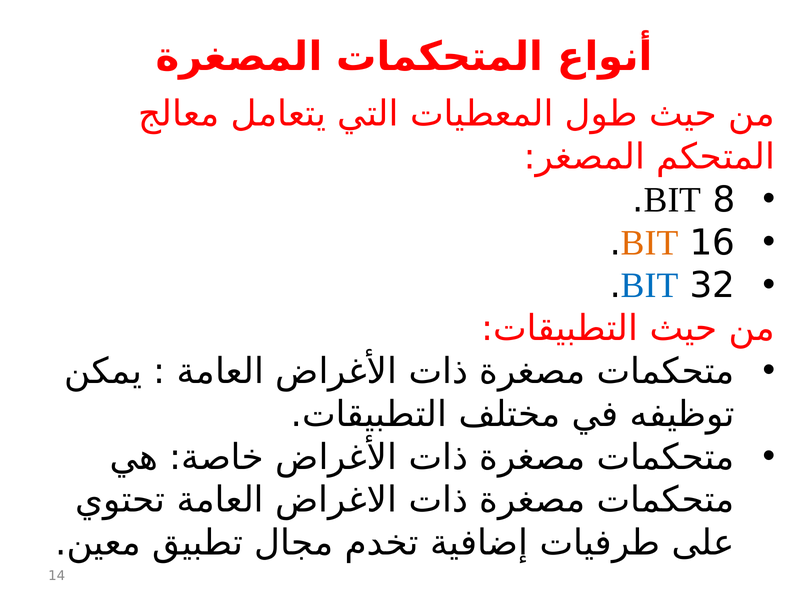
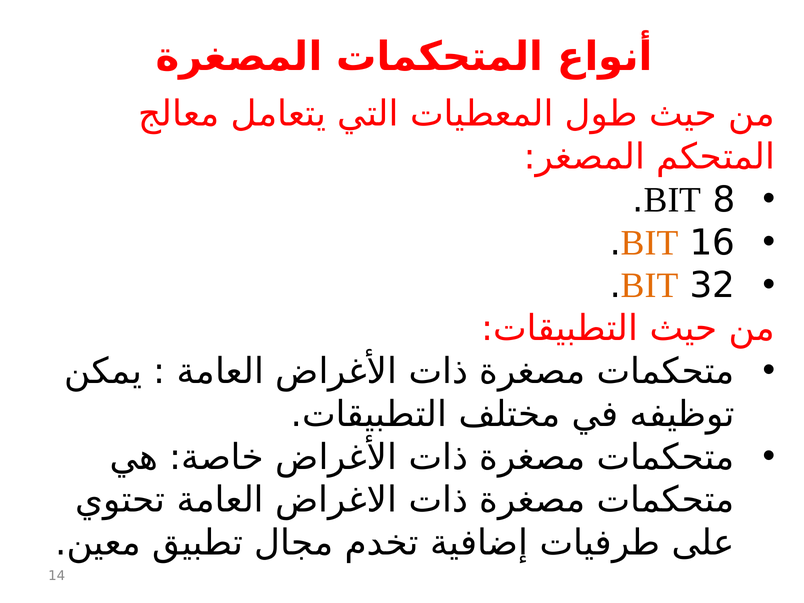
BIT at (650, 286) colour: blue -> orange
